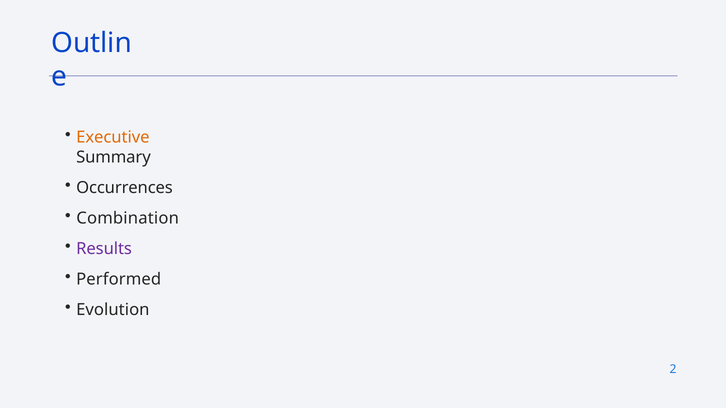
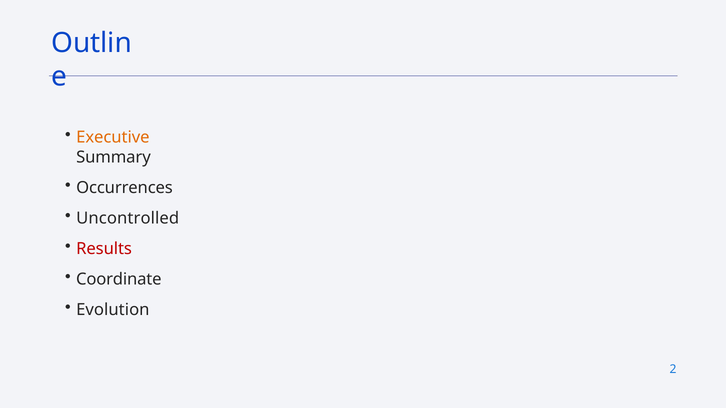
Combination: Combination -> Uncontrolled
Results colour: purple -> red
Performed: Performed -> Coordinate
